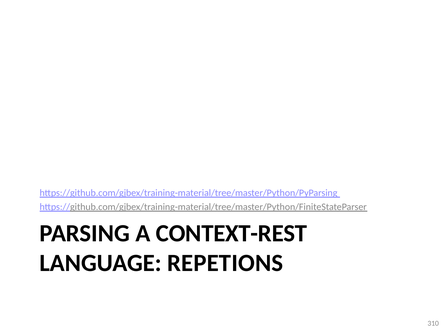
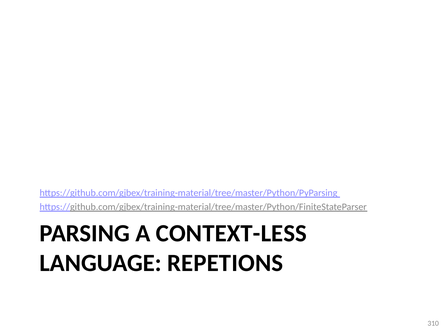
CONTEXT-REST: CONTEXT-REST -> CONTEXT-LESS
